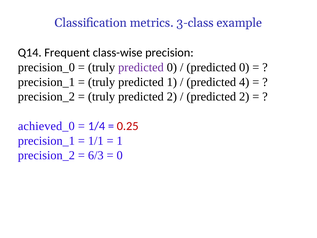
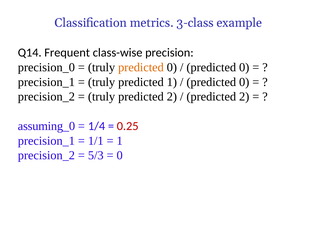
predicted at (141, 67) colour: purple -> orange
4 at (244, 82): 4 -> 0
achieved_0: achieved_0 -> assuming_0
6/3: 6/3 -> 5/3
